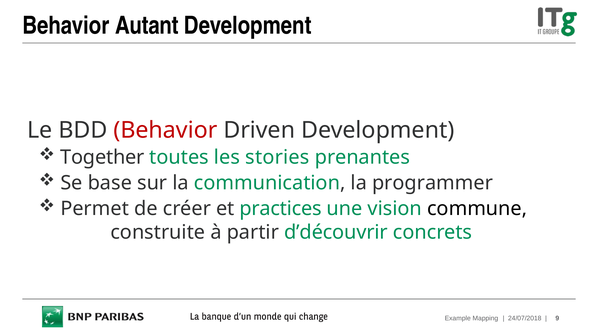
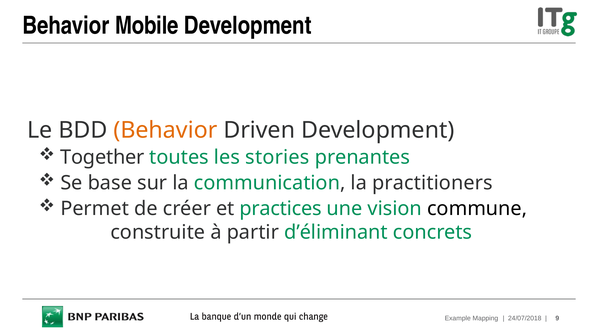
Autant: Autant -> Mobile
Behavior at (165, 130) colour: red -> orange
programmer: programmer -> practitioners
d’découvrir: d’découvrir -> d’éliminant
